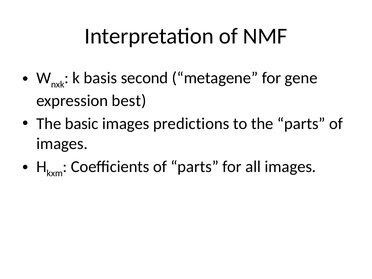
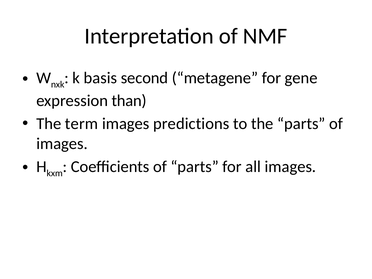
best: best -> than
basic: basic -> term
